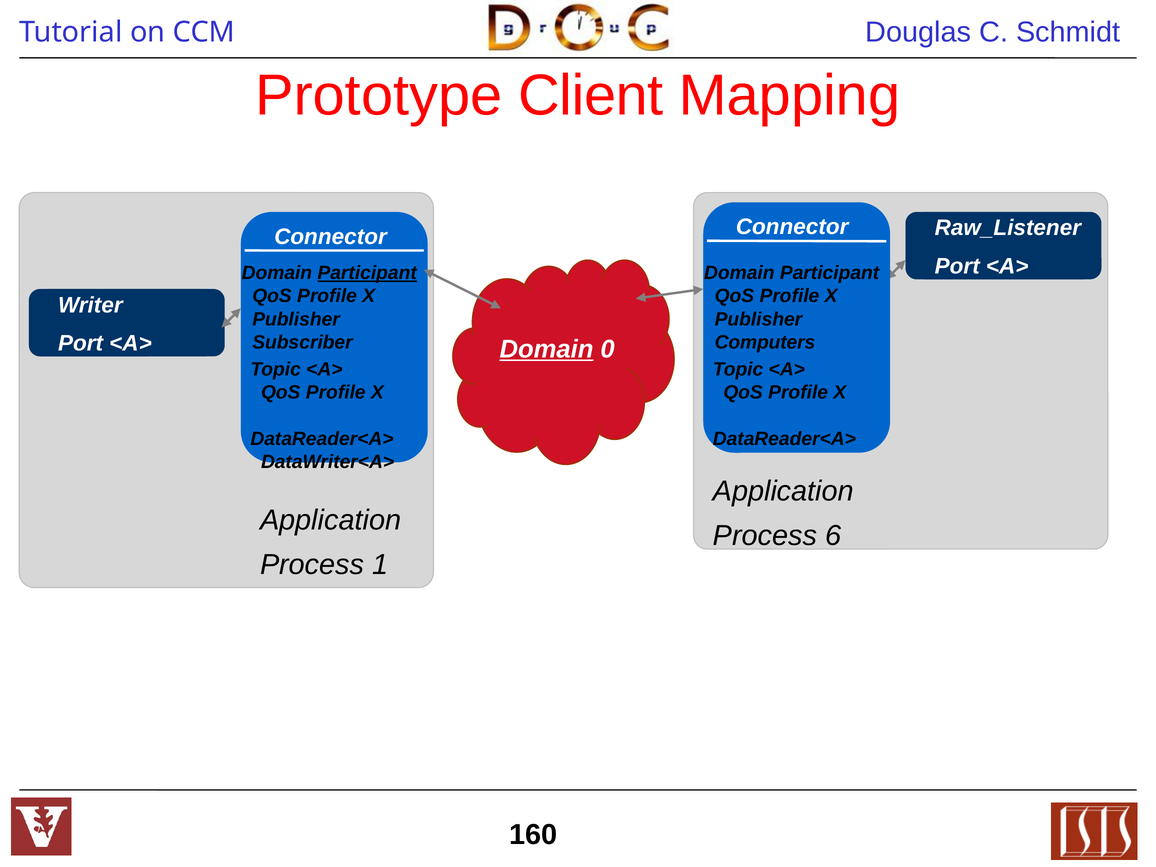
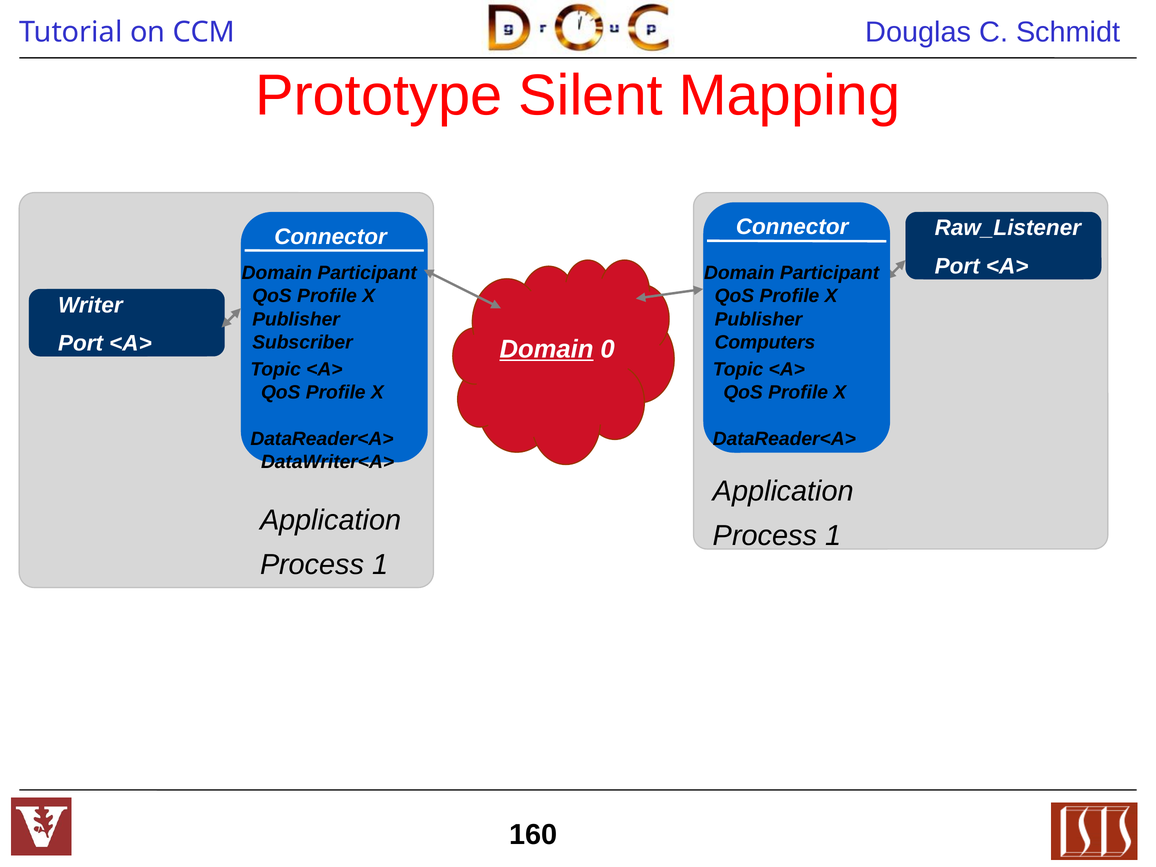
Client: Client -> Silent
Participant at (367, 273) underline: present -> none
6 at (833, 536): 6 -> 1
